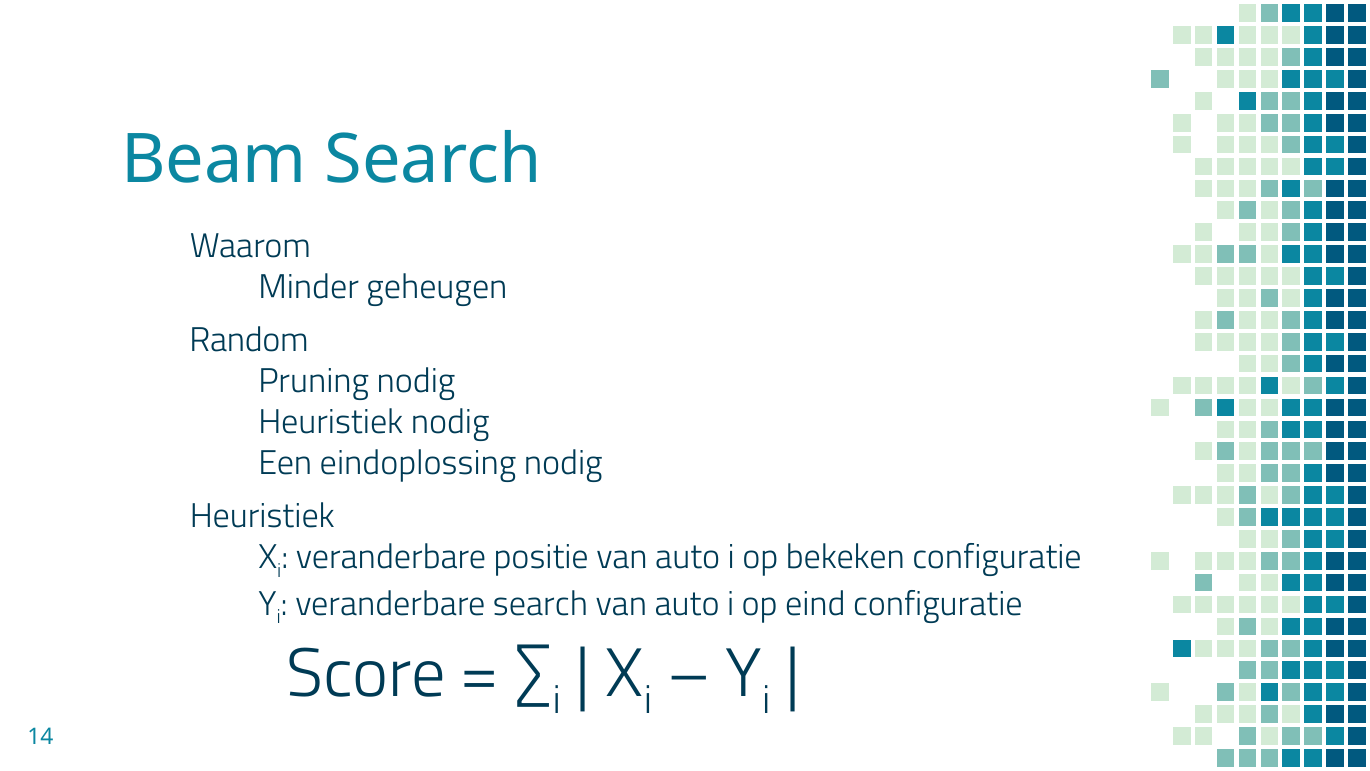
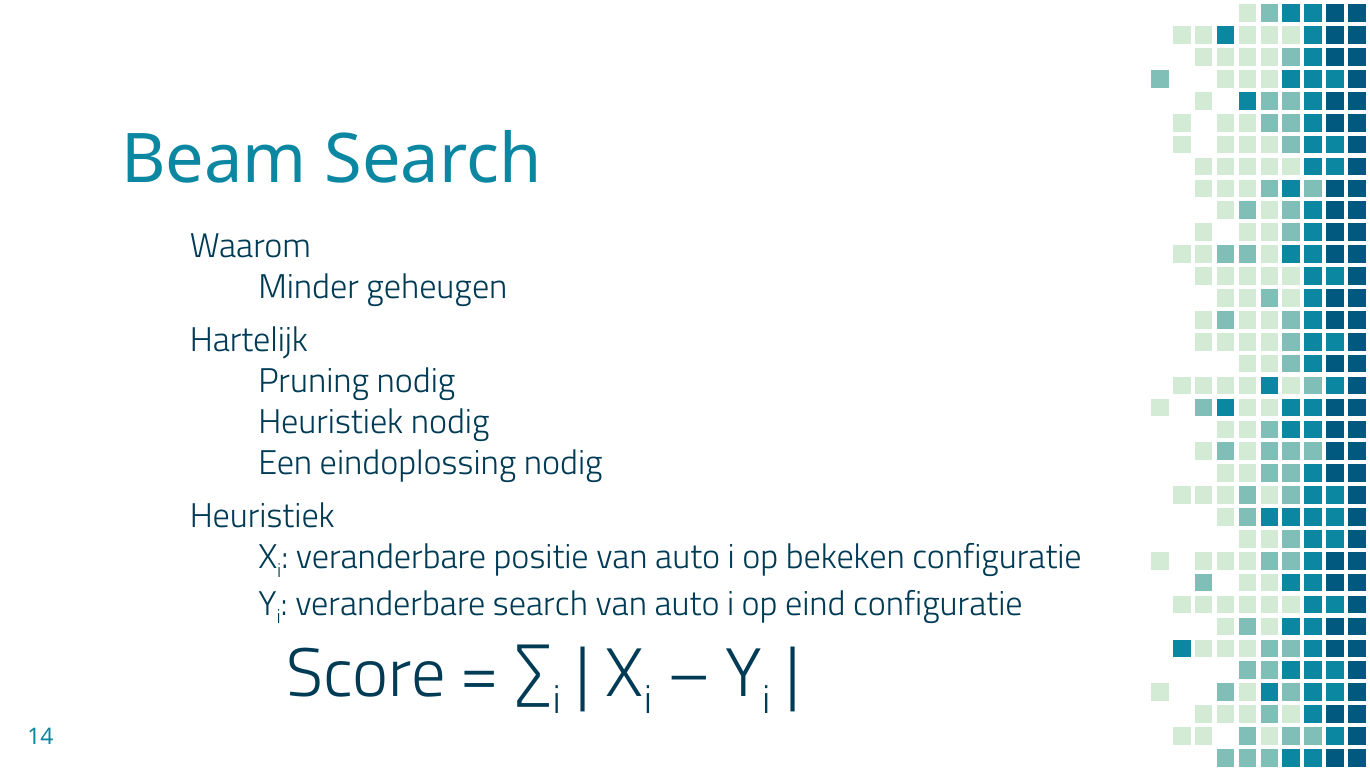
Random: Random -> Hartelijk
